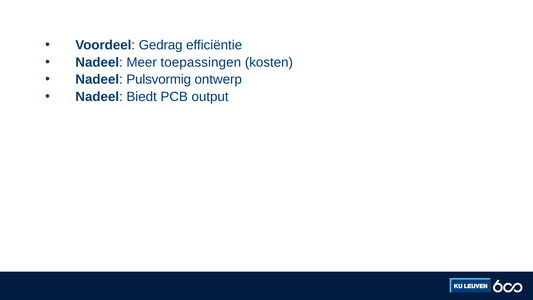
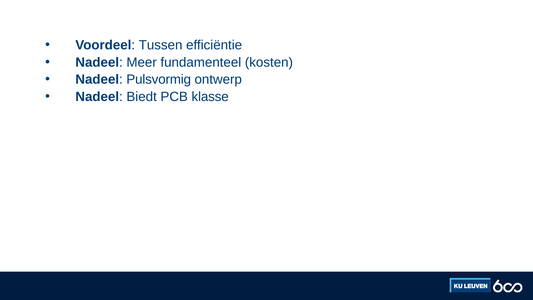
Gedrag: Gedrag -> Tussen
toepassingen: toepassingen -> fundamenteel
output: output -> klasse
